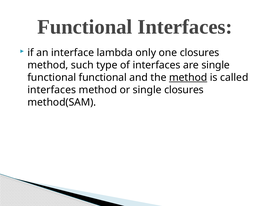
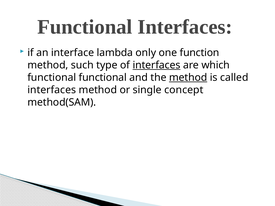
one closures: closures -> function
interfaces at (157, 65) underline: none -> present
are single: single -> which
single closures: closures -> concept
